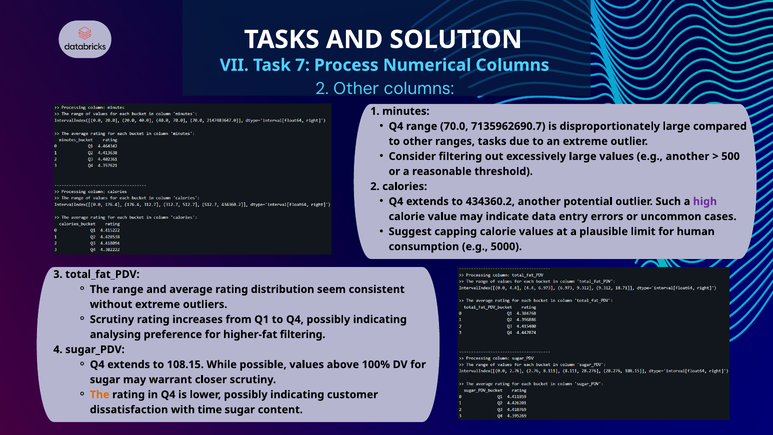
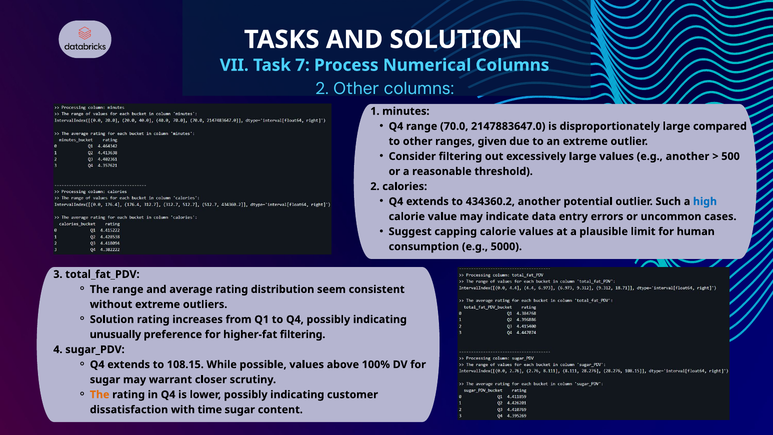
7135962690.7: 7135962690.7 -> 2147883647.0
ranges tasks: tasks -> given
high colour: purple -> blue
Scrutiny at (112, 319): Scrutiny -> Solution
analysing: analysing -> unusually
